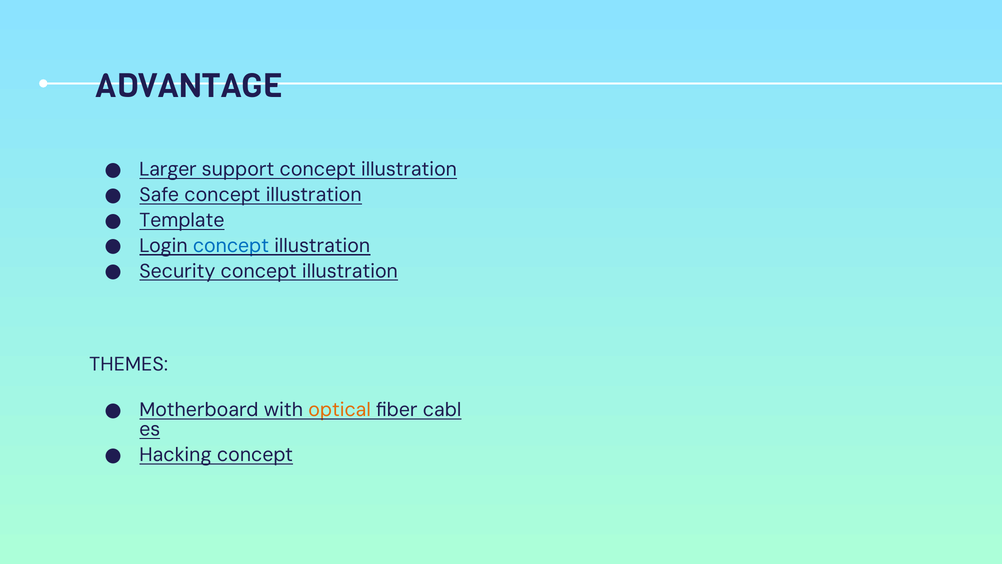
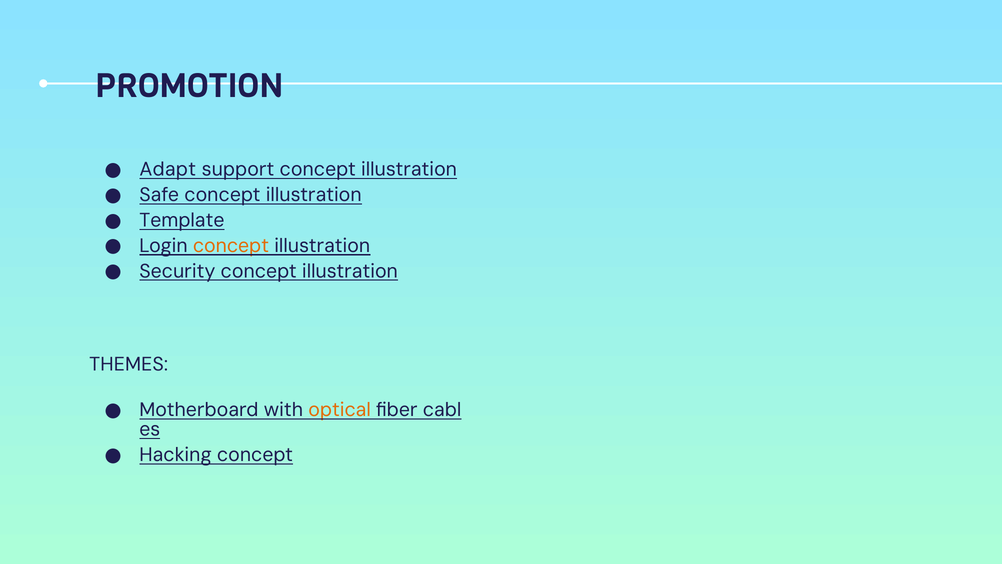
ADVANTAGE: ADVANTAGE -> PROMOTION
Larger: Larger -> Adapt
concept at (231, 246) colour: blue -> orange
